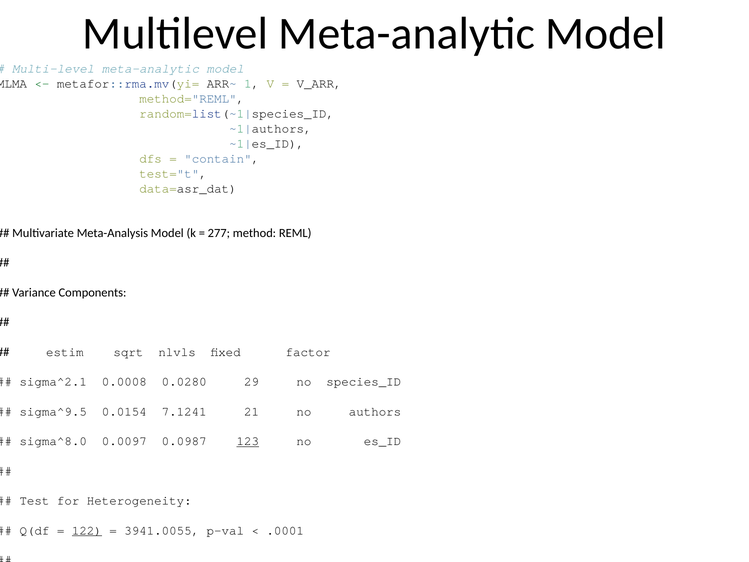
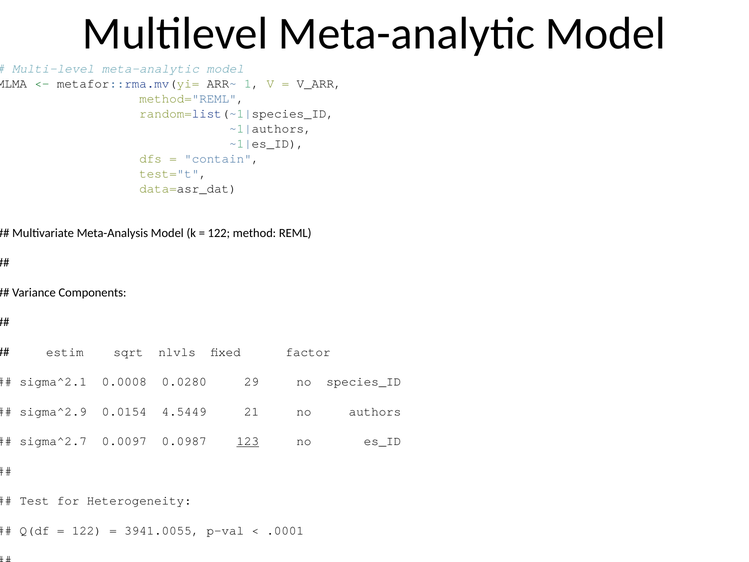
277 at (219, 233): 277 -> 122
sigma^9.5: sigma^9.5 -> sigma^2.9
7.1241: 7.1241 -> 4.5449
sigma^8.0: sigma^8.0 -> sigma^2.7
122 at (87, 530) underline: present -> none
